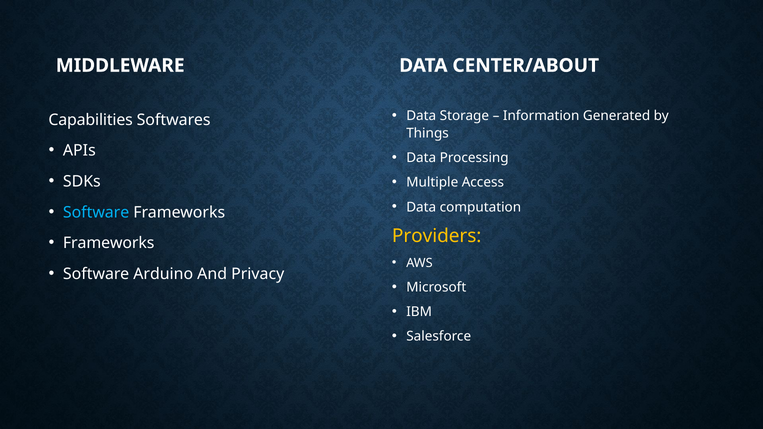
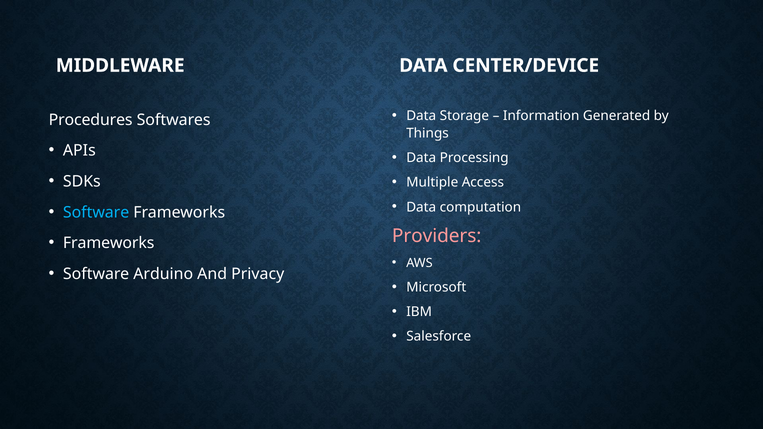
CENTER/ABOUT: CENTER/ABOUT -> CENTER/DEVICE
Capabilities: Capabilities -> Procedures
Providers colour: yellow -> pink
